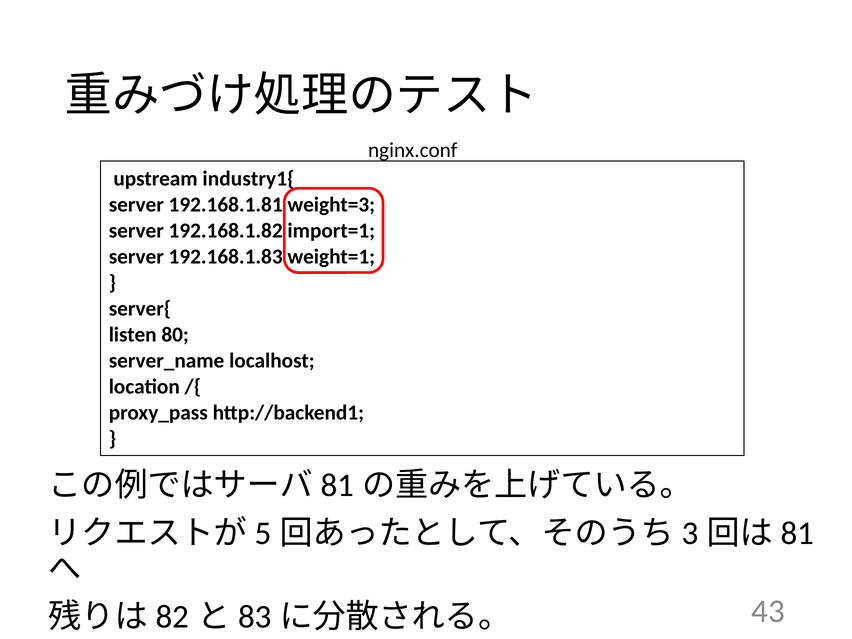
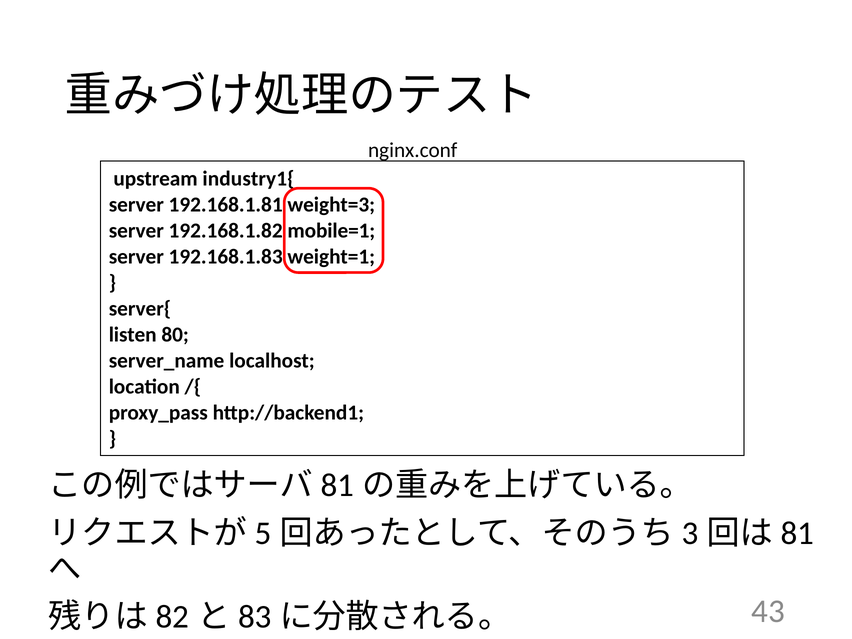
import=1: import=1 -> mobile=1
